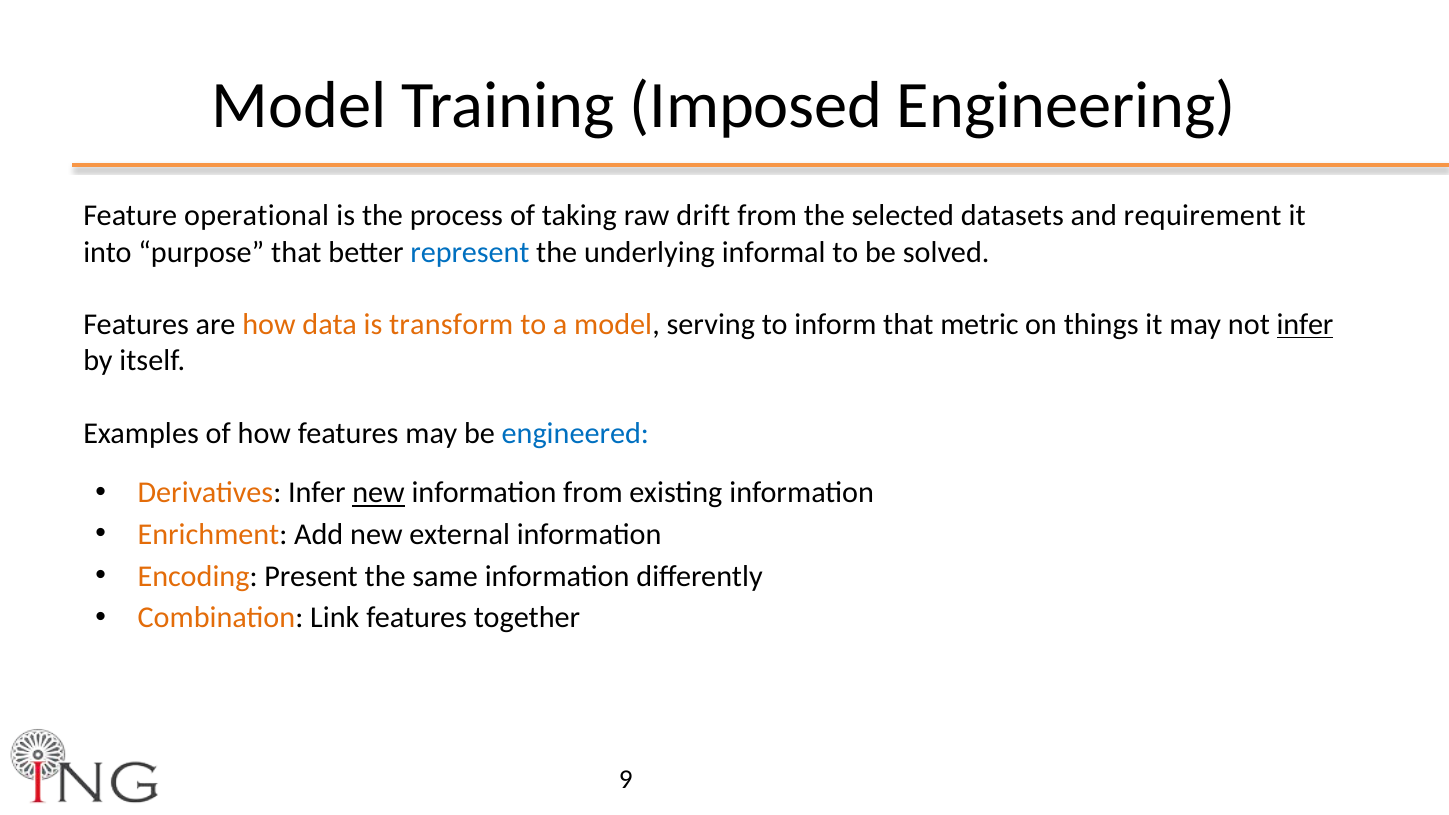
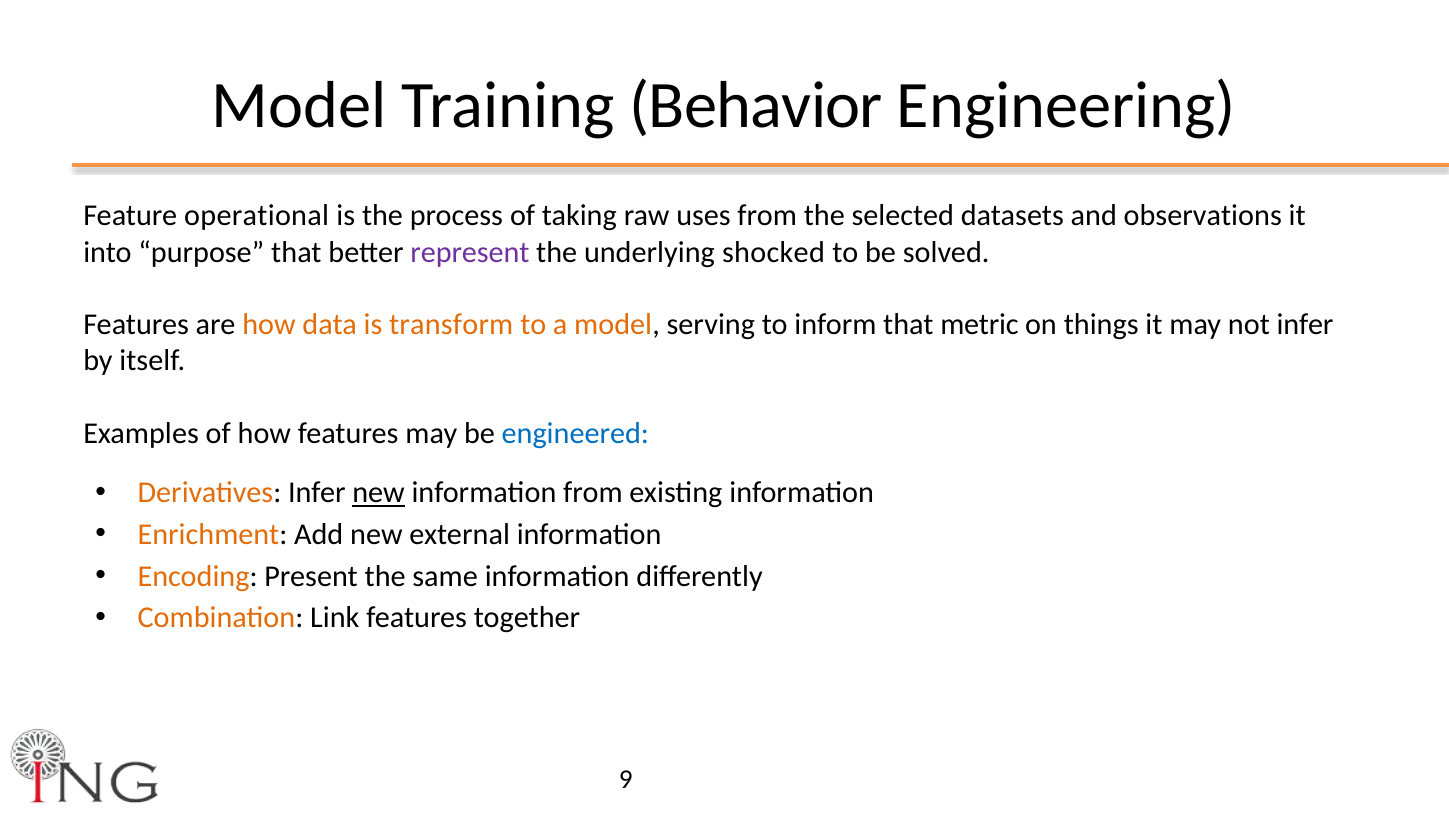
Imposed: Imposed -> Behavior
drift: drift -> uses
requirement: requirement -> observations
represent colour: blue -> purple
informal: informal -> shocked
infer at (1305, 325) underline: present -> none
